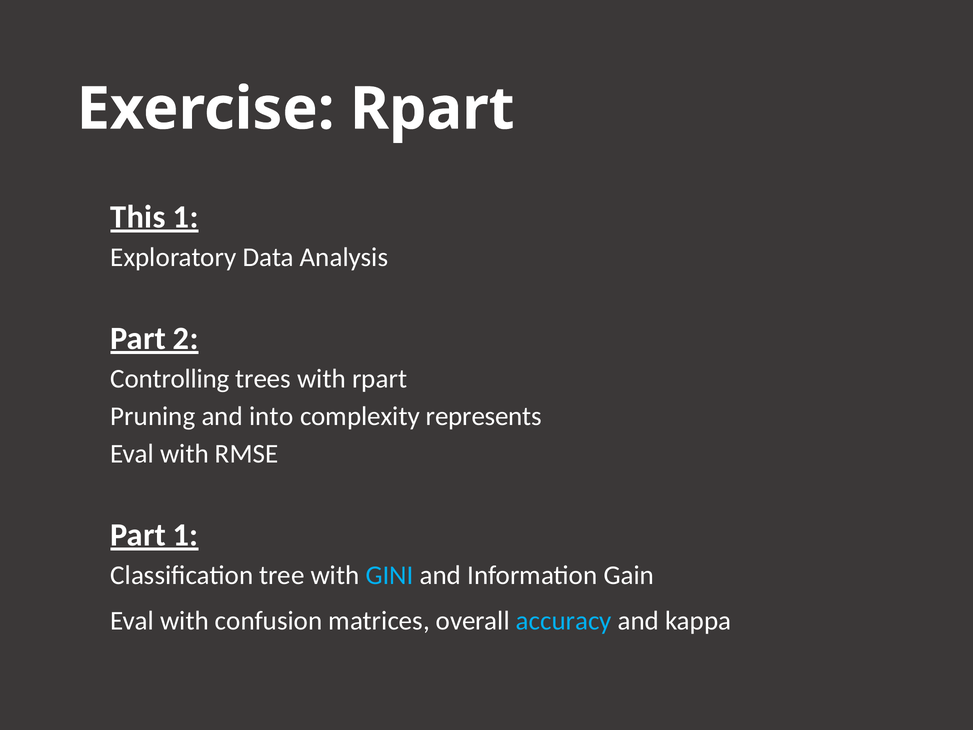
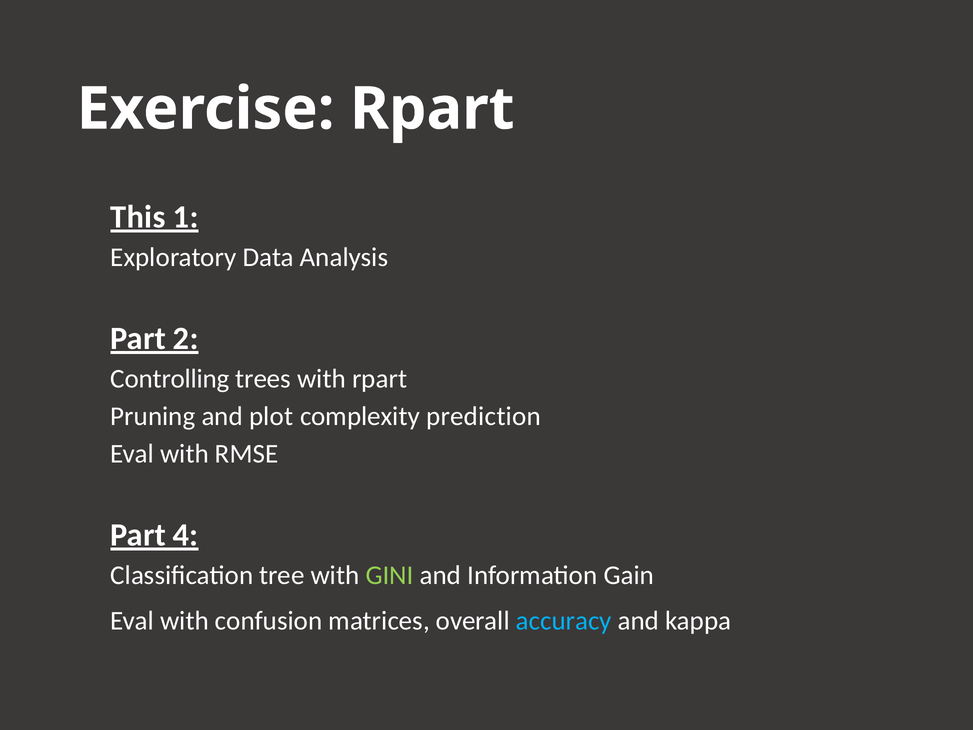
into: into -> plot
represents: represents -> prediction
Part 1: 1 -> 4
GINI colour: light blue -> light green
